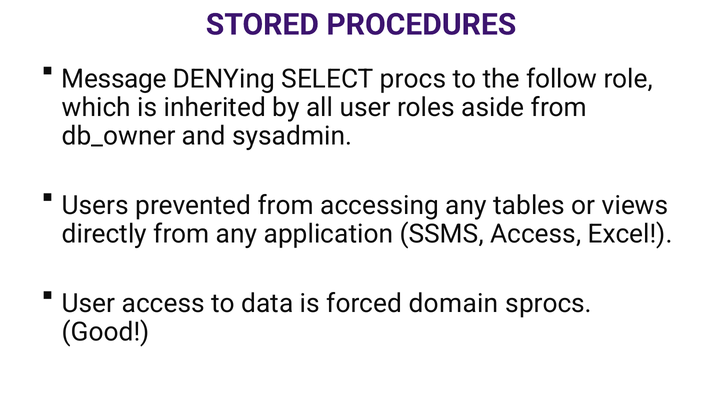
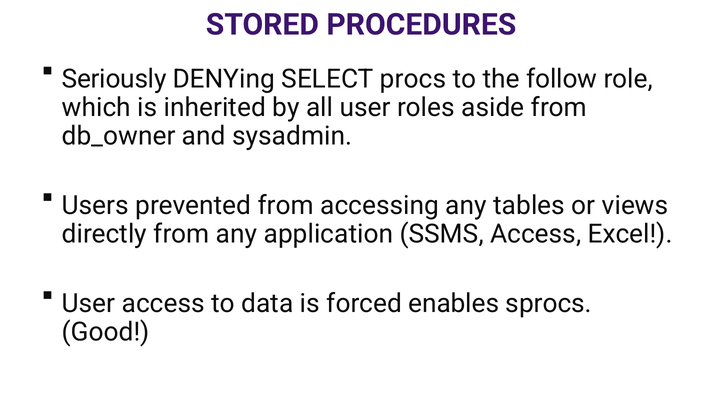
Message: Message -> Seriously
domain: domain -> enables
